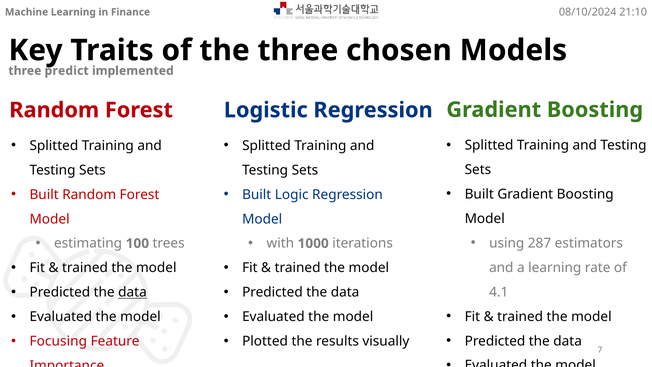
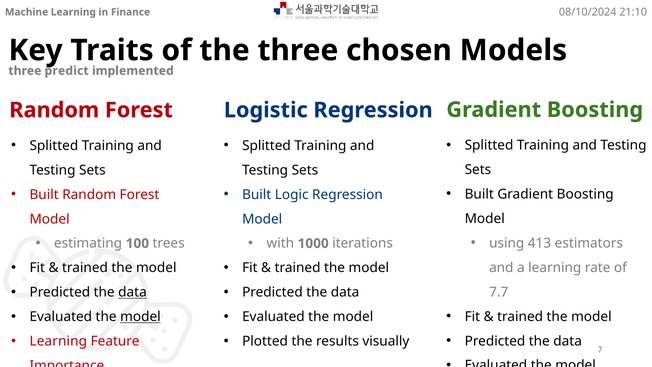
287: 287 -> 413
4.1: 4.1 -> 7.7
model at (140, 317) underline: none -> present
Focusing at (58, 341): Focusing -> Learning
